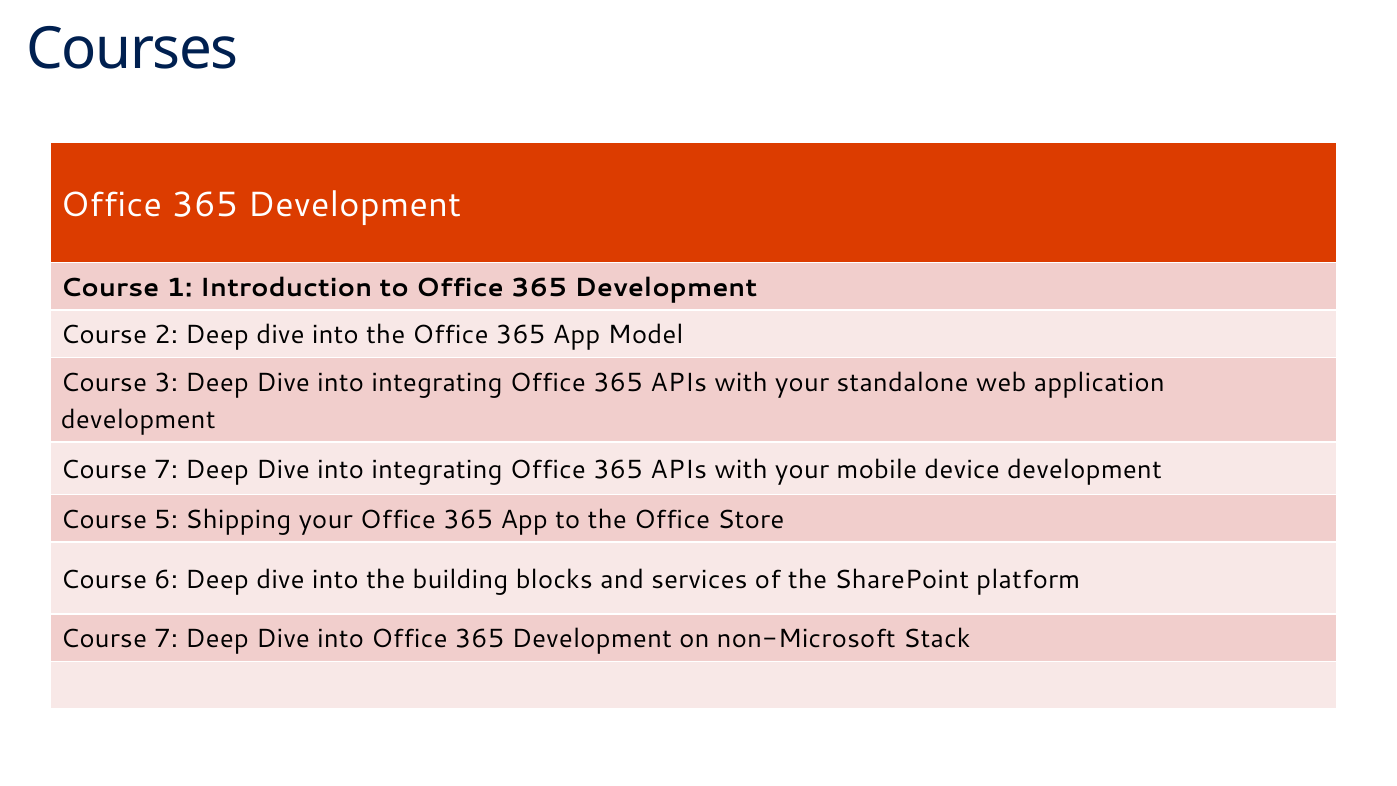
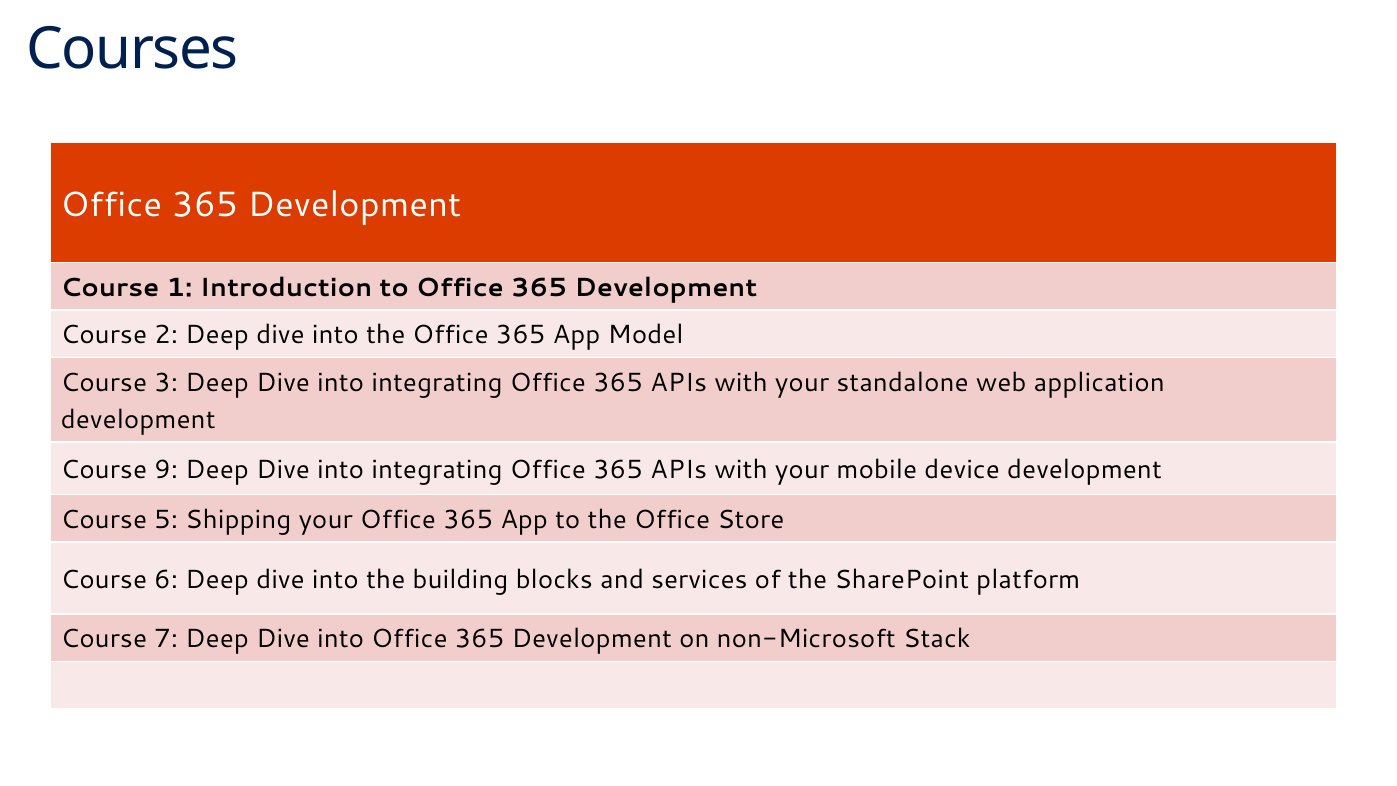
7 at (166, 470): 7 -> 9
